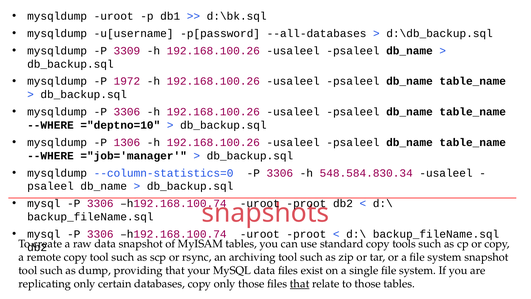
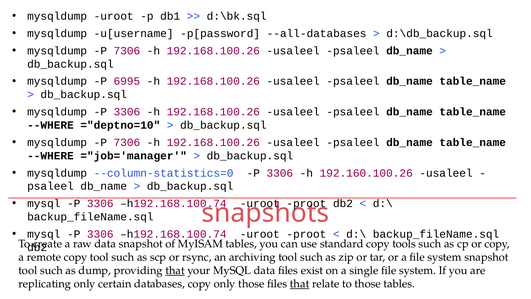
3309 at (127, 51): 3309 -> 7306
1972: 1972 -> 6995
1306 at (127, 142): 1306 -> 7306
548.584.830.34: 548.584.830.34 -> 192.160.100.26
that at (175, 270) underline: none -> present
